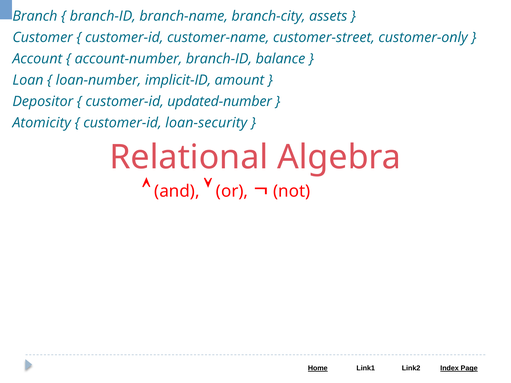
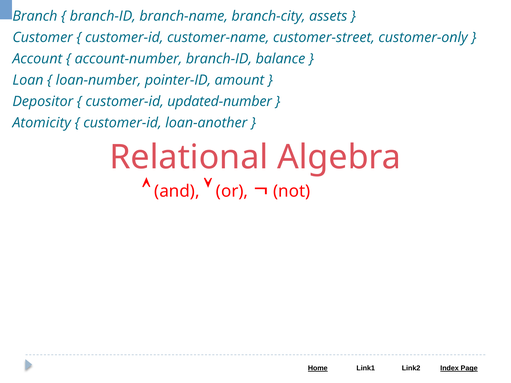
implicit-ID: implicit-ID -> pointer-ID
loan-security: loan-security -> loan-another
